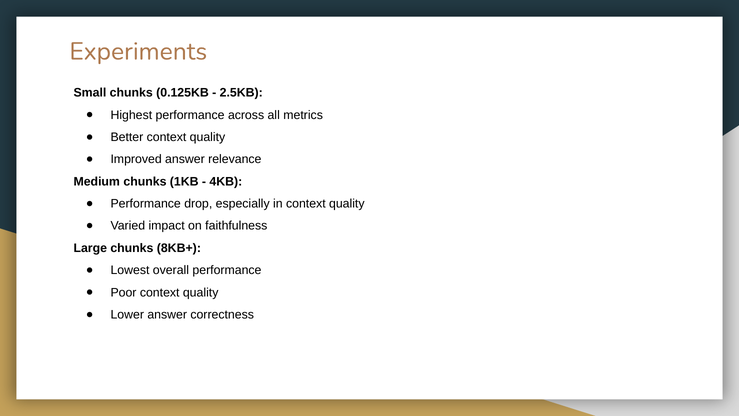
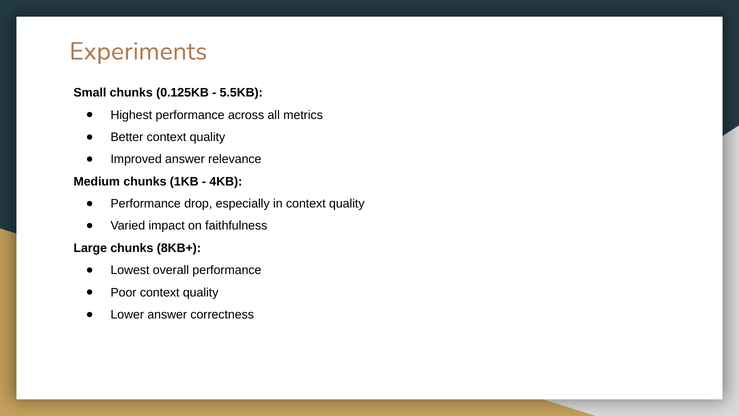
2.5KB: 2.5KB -> 5.5KB
